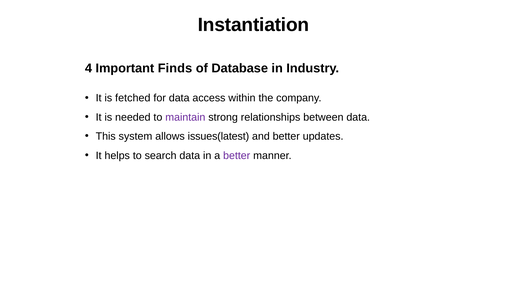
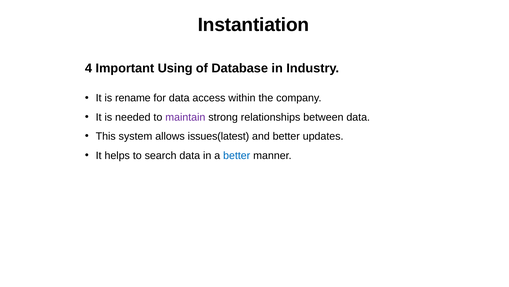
Finds: Finds -> Using
fetched: fetched -> rename
better at (237, 155) colour: purple -> blue
